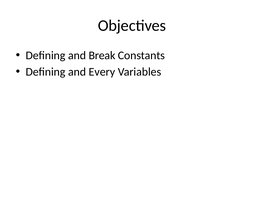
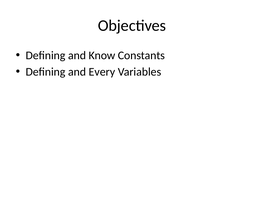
Break: Break -> Know
